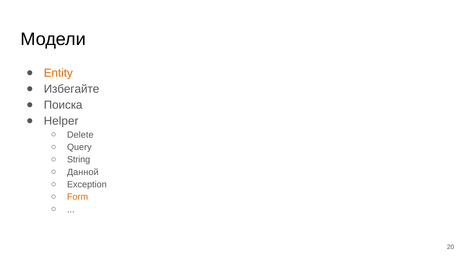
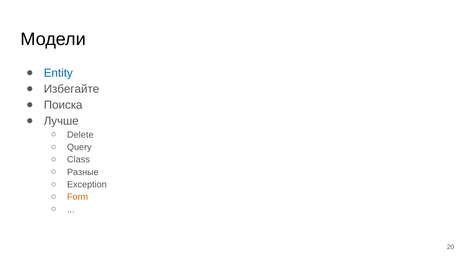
Entity colour: orange -> blue
Helper: Helper -> Лучше
String: String -> Class
Данной: Данной -> Разные
